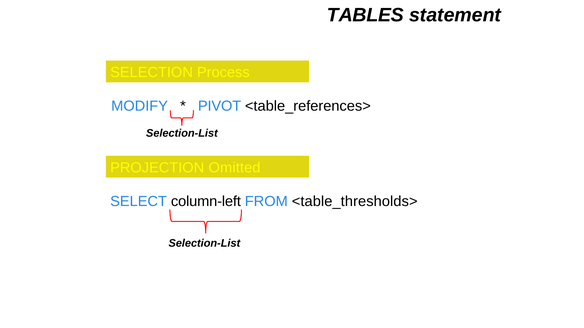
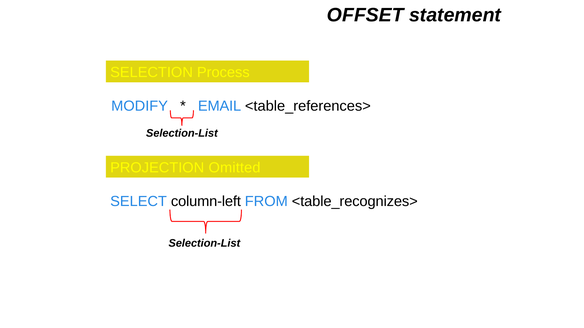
TABLES: TABLES -> OFFSET
PIVOT: PIVOT -> EMAIL
<table_thresholds>: <table_thresholds> -> <table_recognizes>
